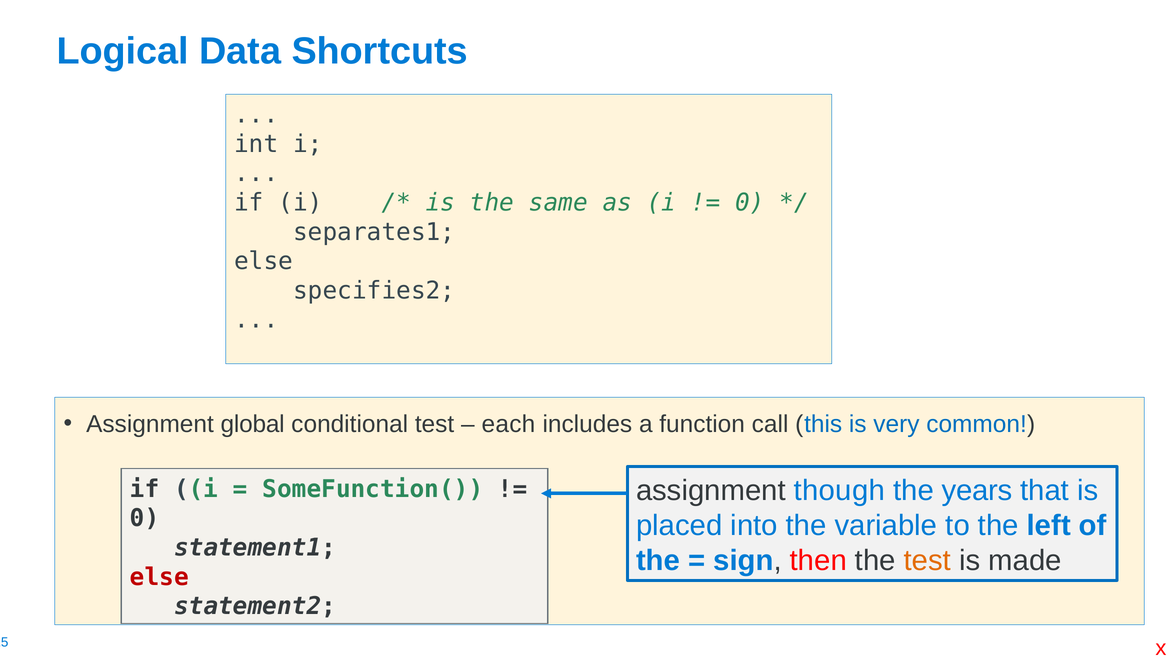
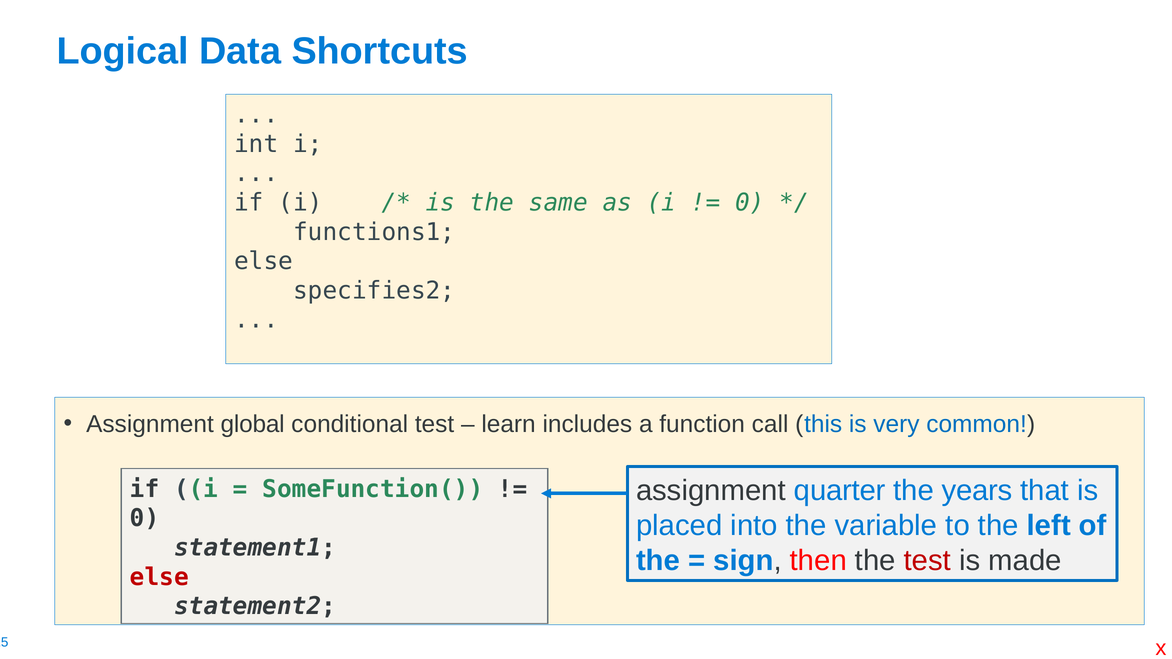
separates1: separates1 -> functions1
each: each -> learn
though: though -> quarter
test at (927, 561) colour: orange -> red
